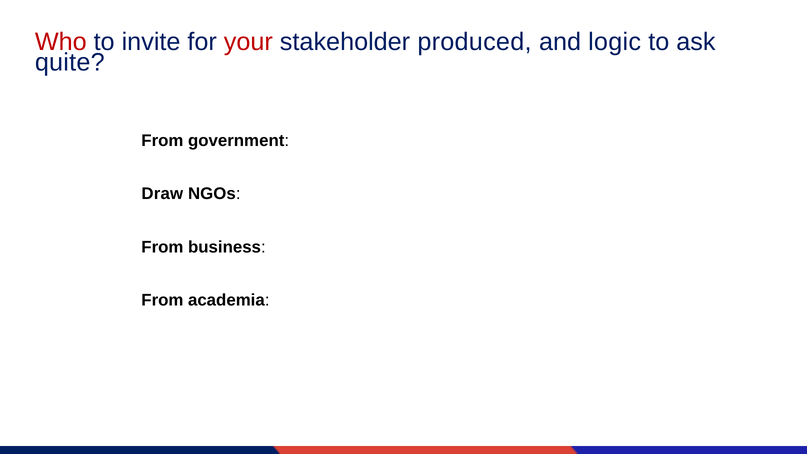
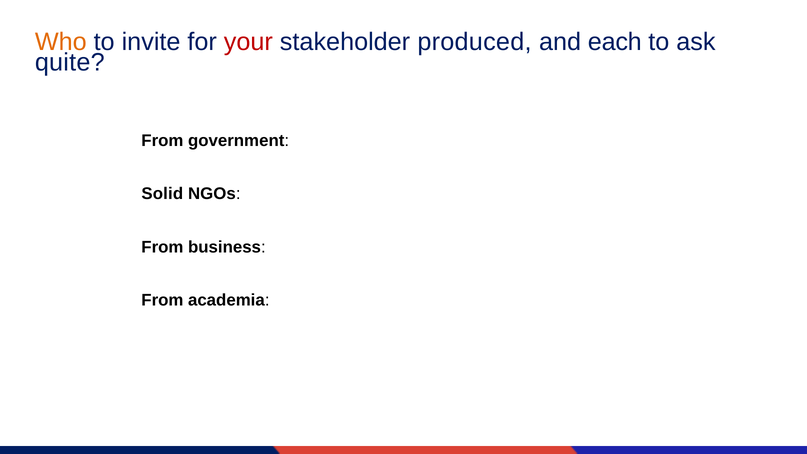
Who colour: red -> orange
logic: logic -> each
Draw: Draw -> Solid
